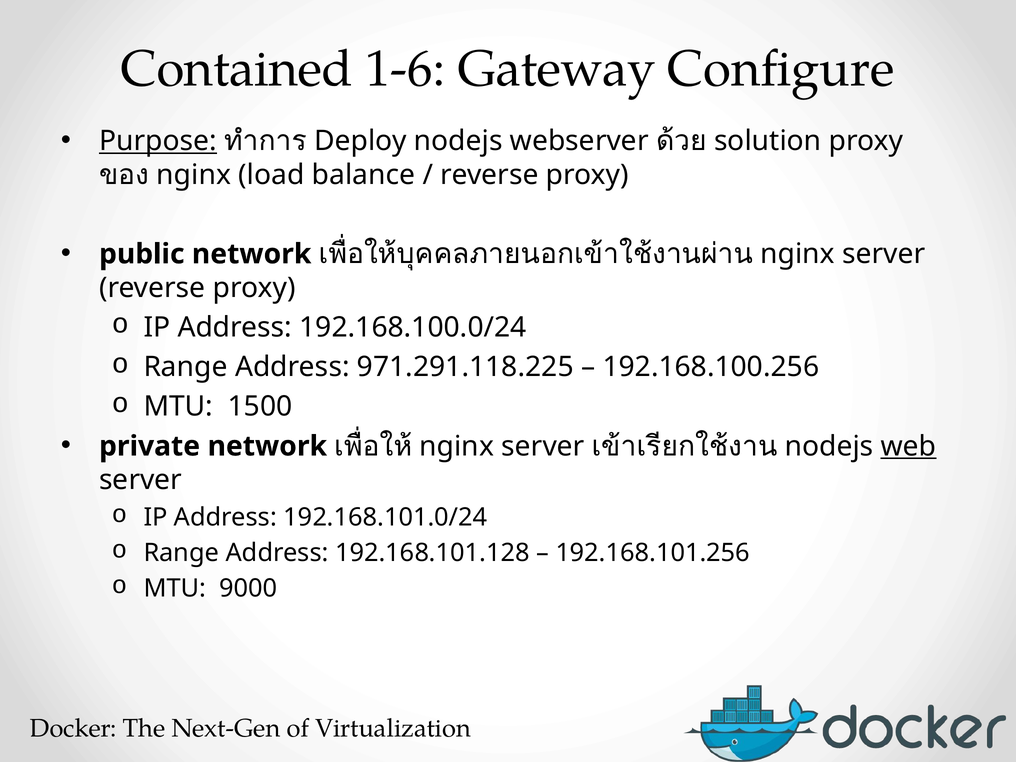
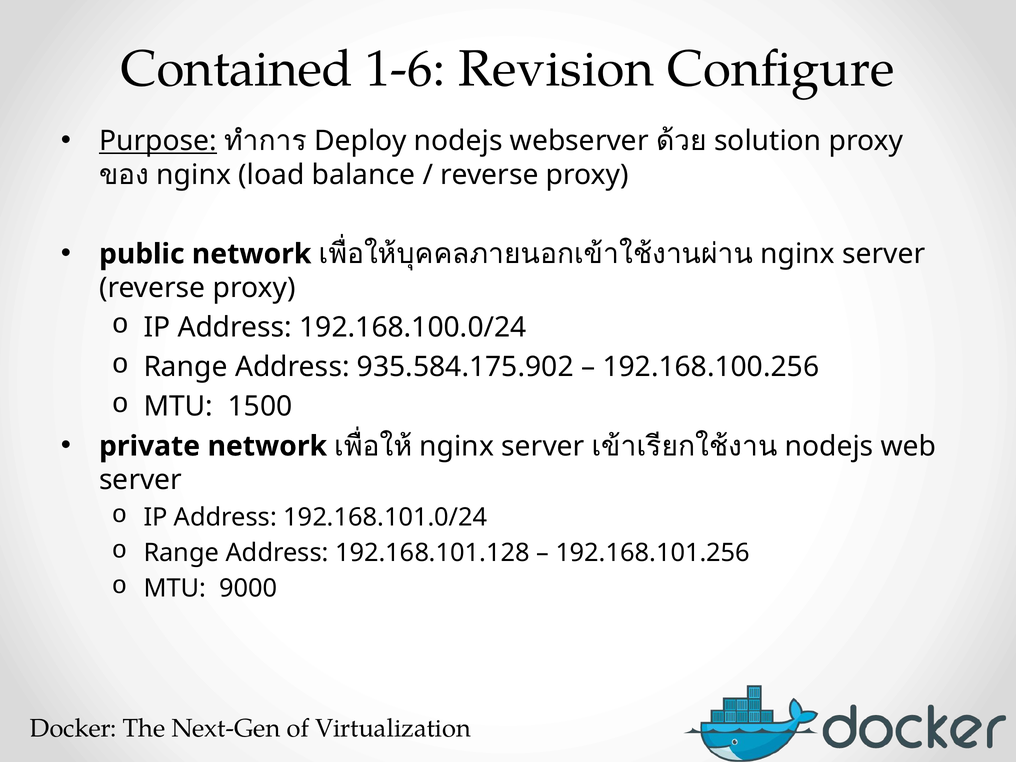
Gateway: Gateway -> Revision
971.291.118.225: 971.291.118.225 -> 935.584.175.902
web underline: present -> none
